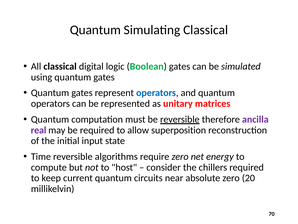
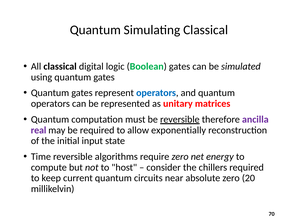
superposition: superposition -> exponentially
